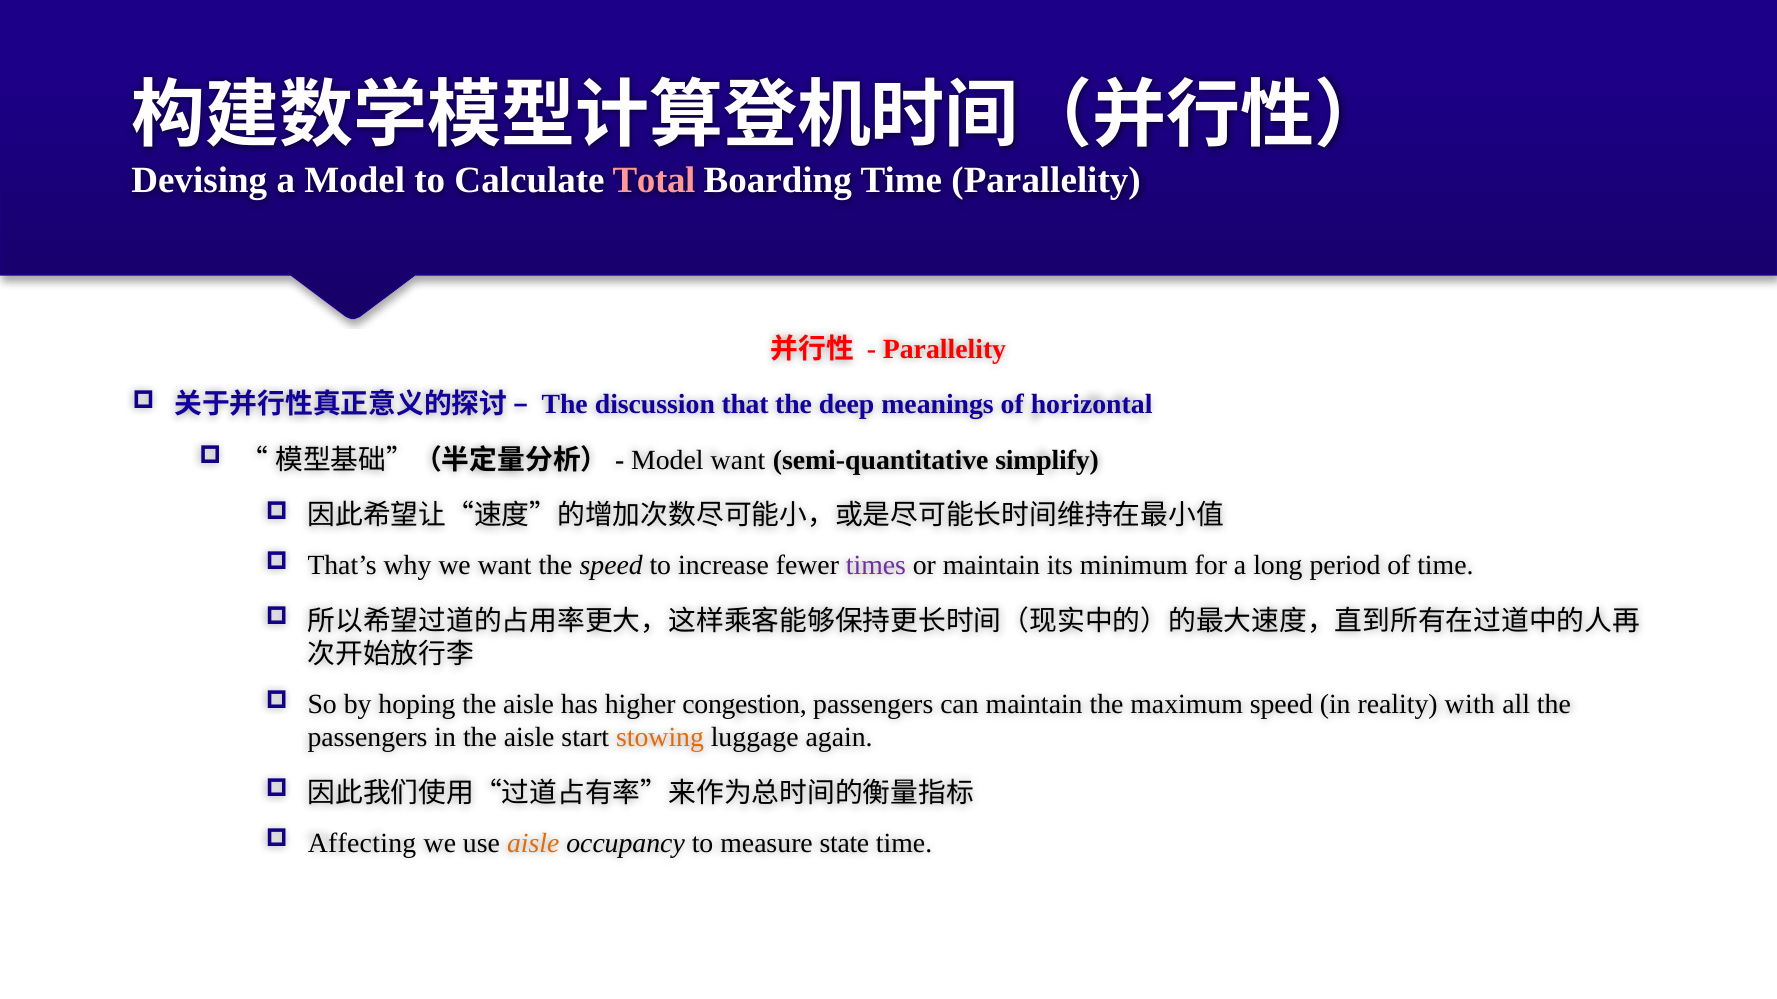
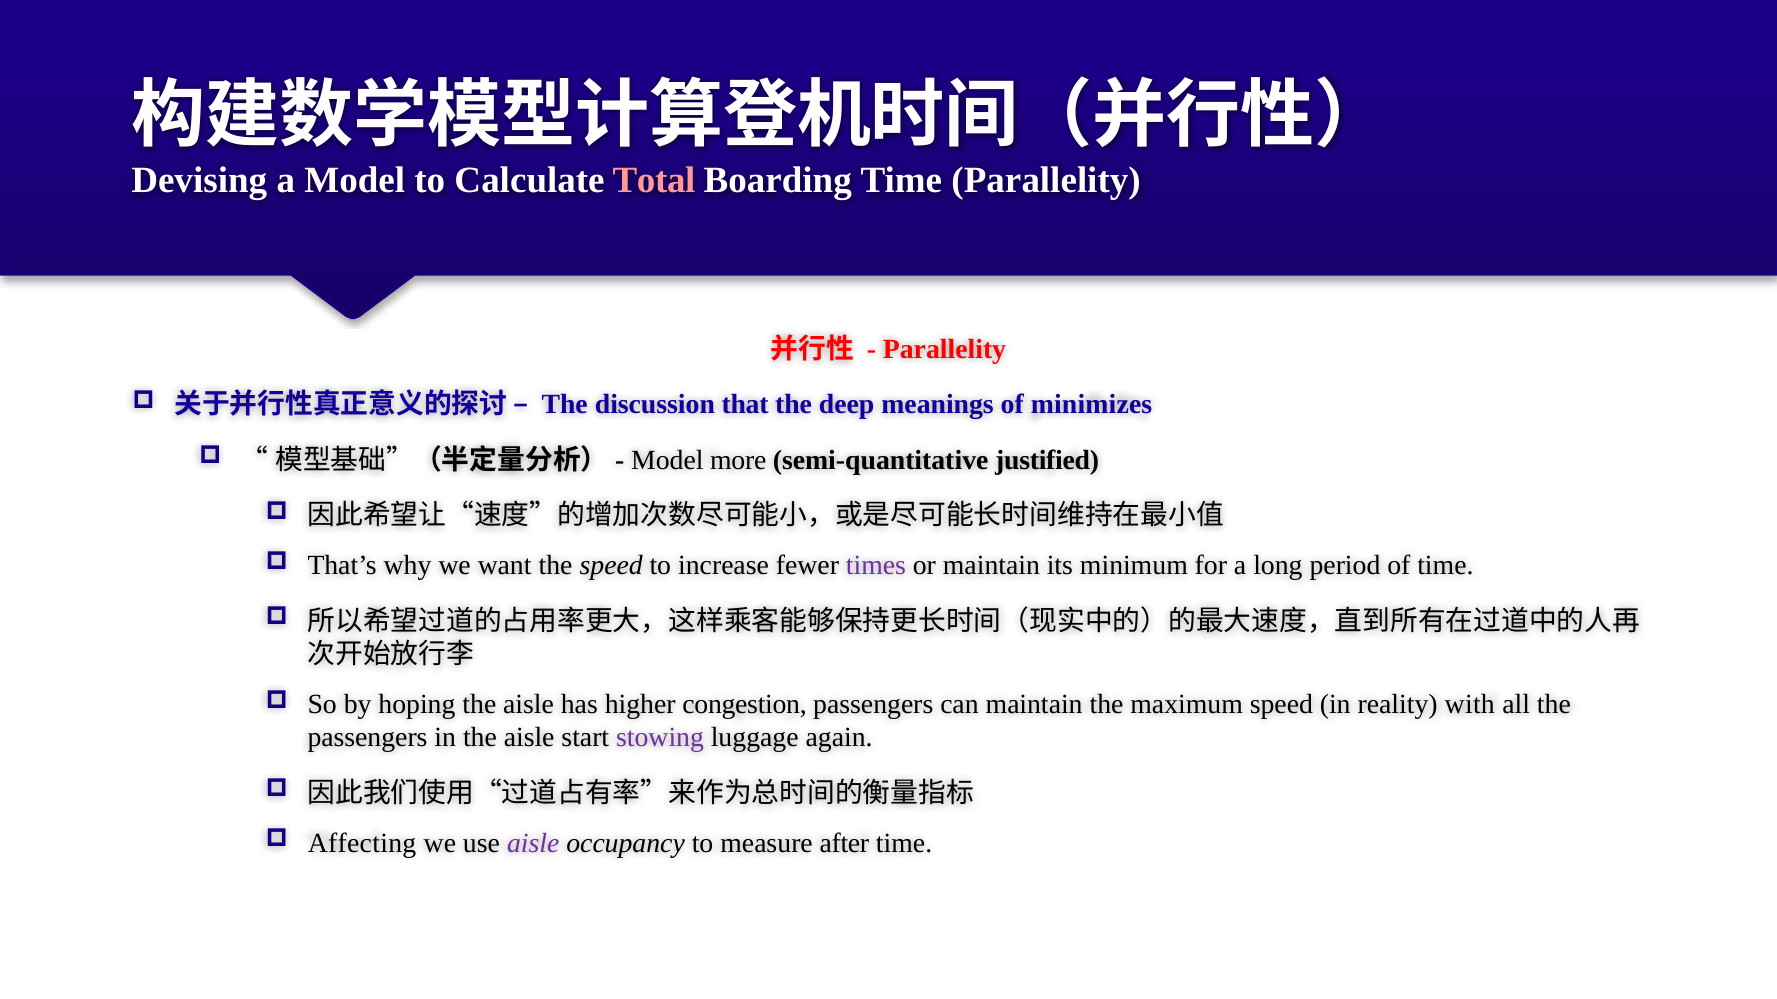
horizontal: horizontal -> minimizes
Model want: want -> more
simplify: simplify -> justified
stowing colour: orange -> purple
aisle at (533, 844) colour: orange -> purple
state: state -> after
